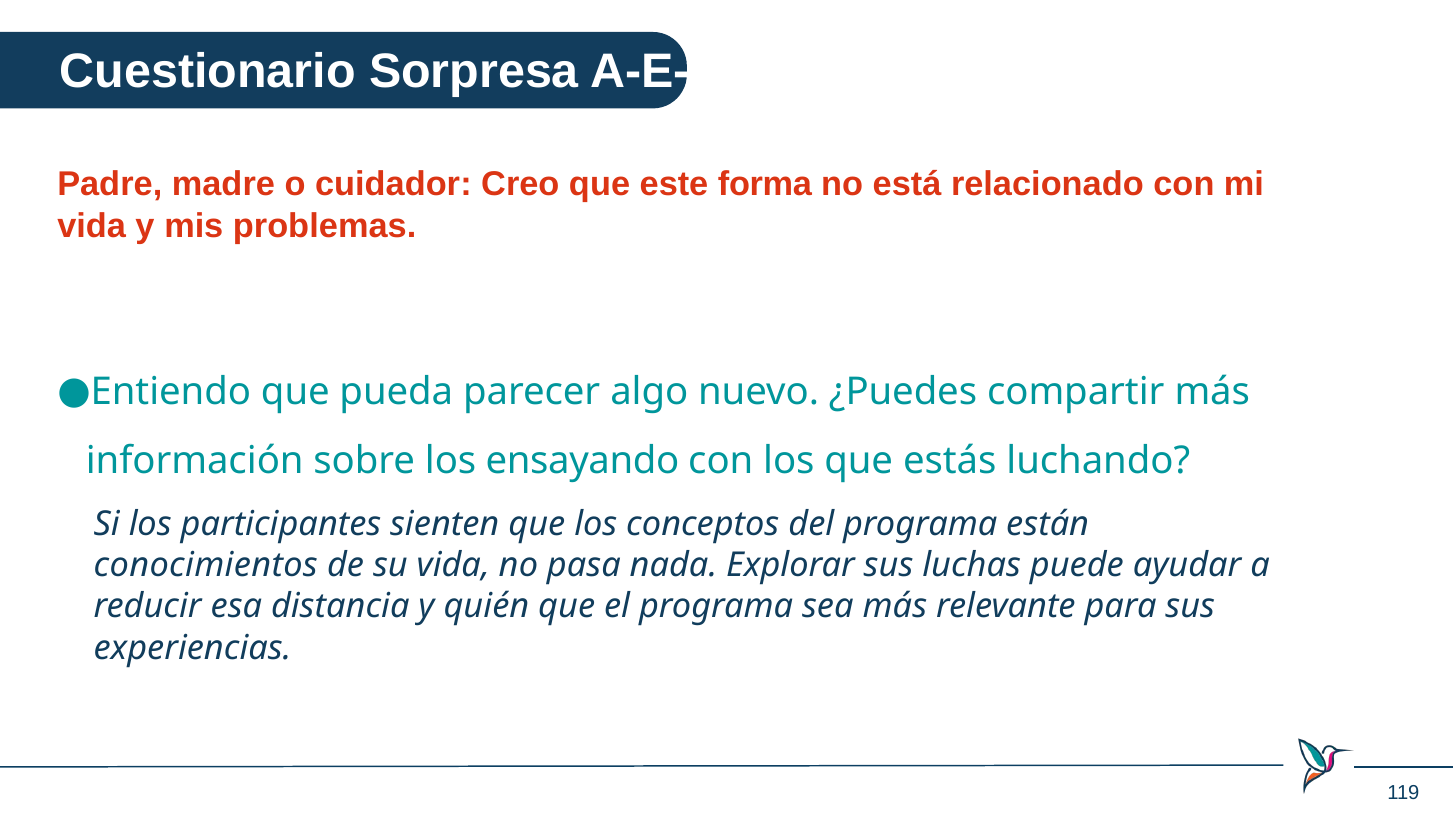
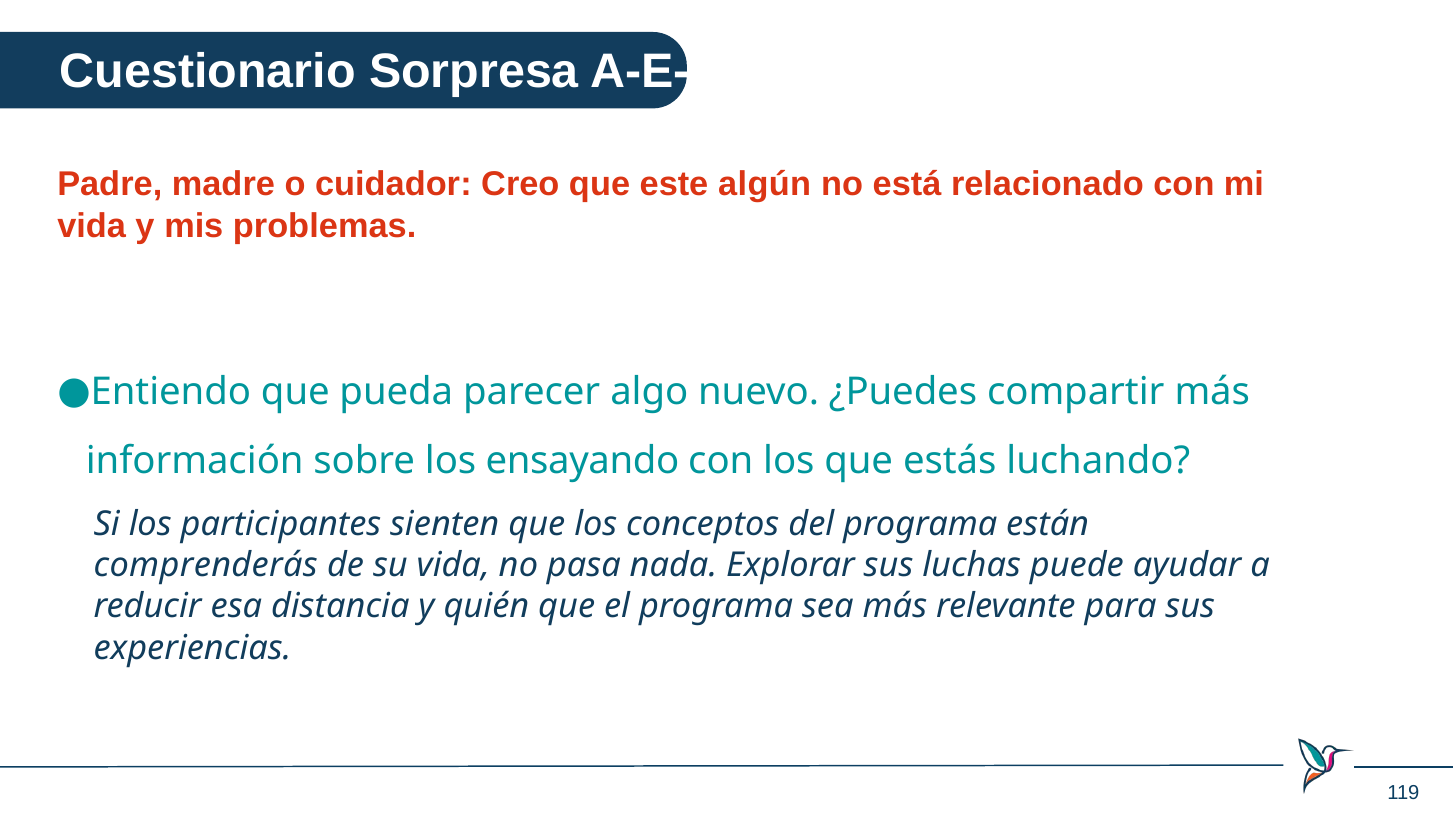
forma: forma -> algún
conocimientos: conocimientos -> comprenderás
